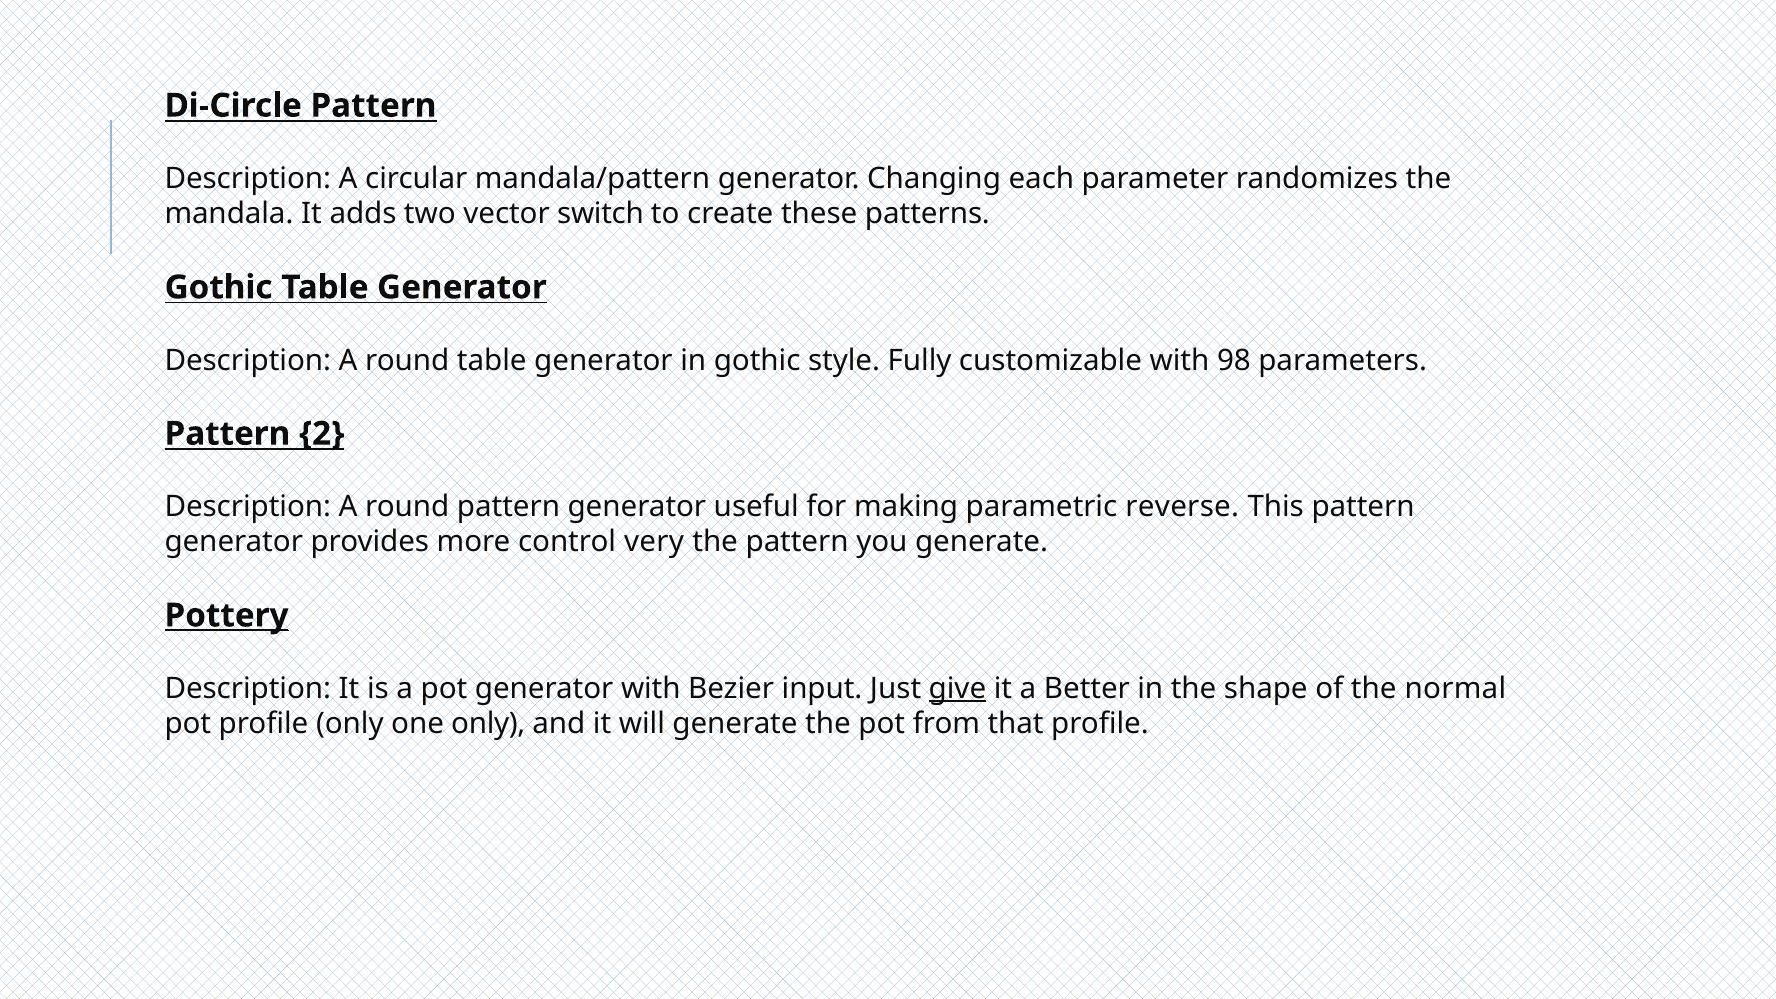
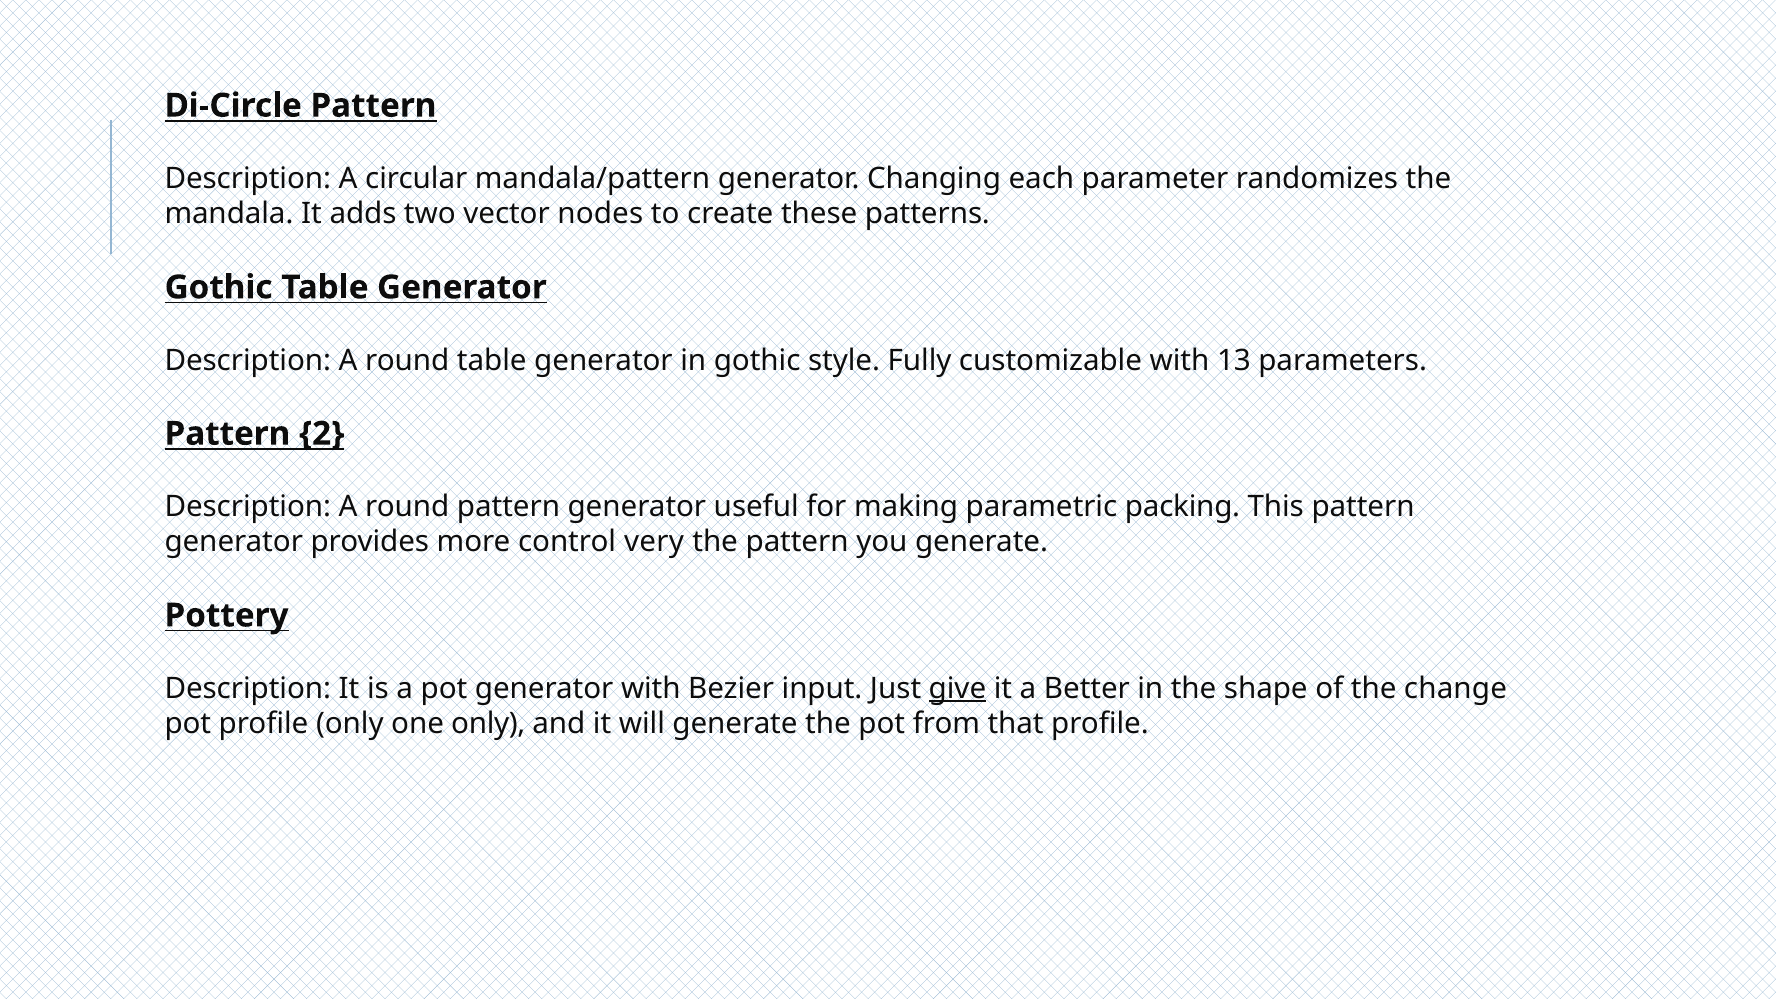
switch: switch -> nodes
98: 98 -> 13
reverse: reverse -> packing
Pottery underline: present -> none
normal: normal -> change
